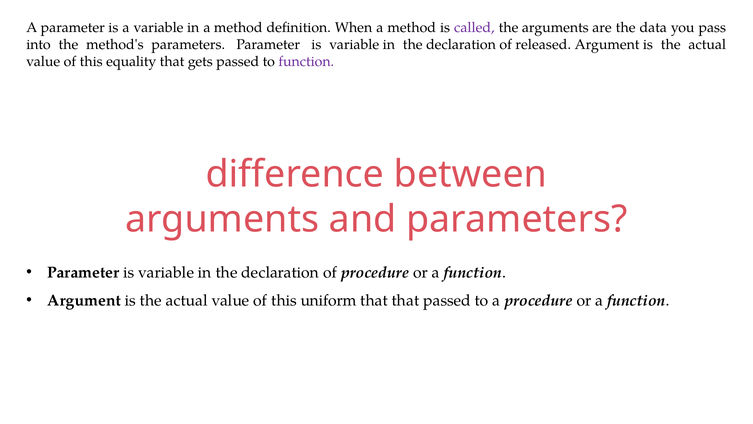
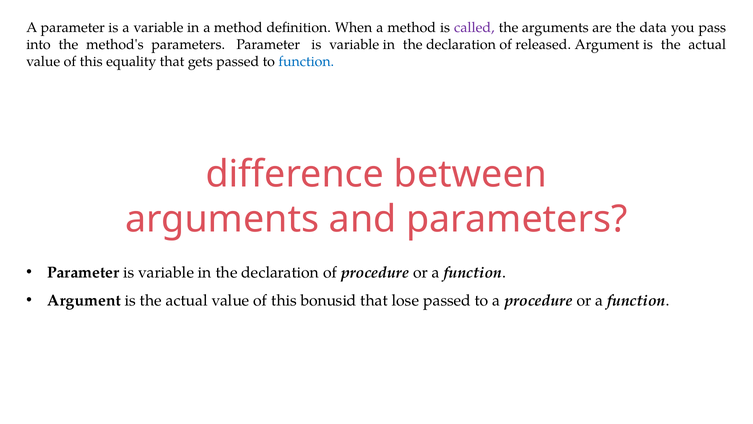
function at (306, 61) colour: purple -> blue
uniform: uniform -> bonusid
that that: that -> lose
